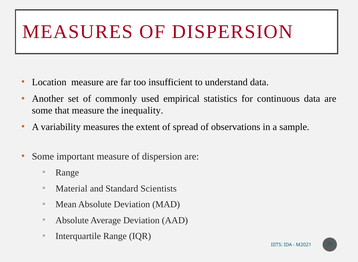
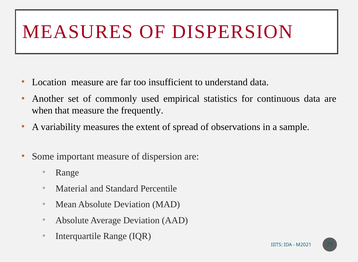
some at (42, 110): some -> when
inequality: inequality -> frequently
Scientists: Scientists -> Percentile
